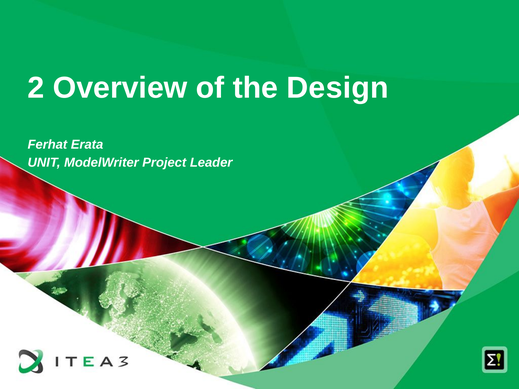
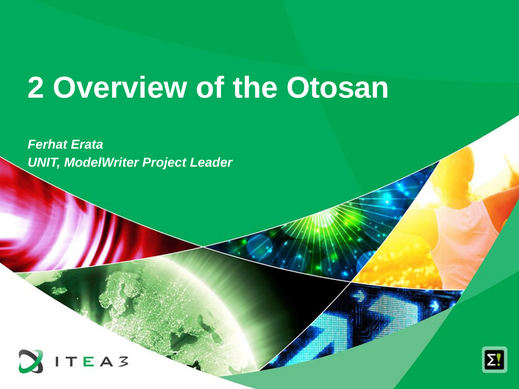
Design: Design -> Otosan
